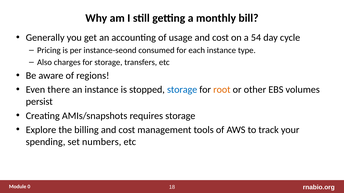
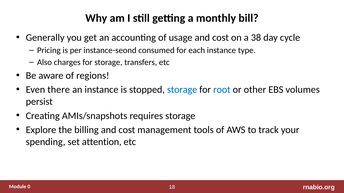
54: 54 -> 38
root colour: orange -> blue
numbers: numbers -> attention
